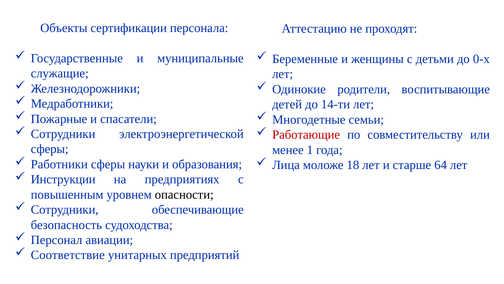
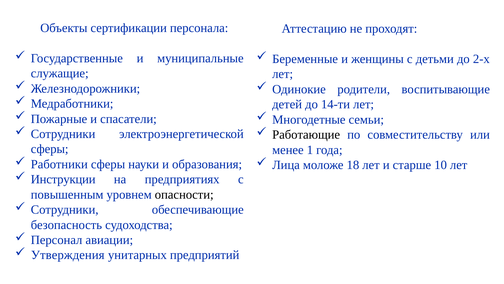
0-х: 0-х -> 2-х
Работающие colour: red -> black
64: 64 -> 10
Соответствие: Соответствие -> Утверждения
